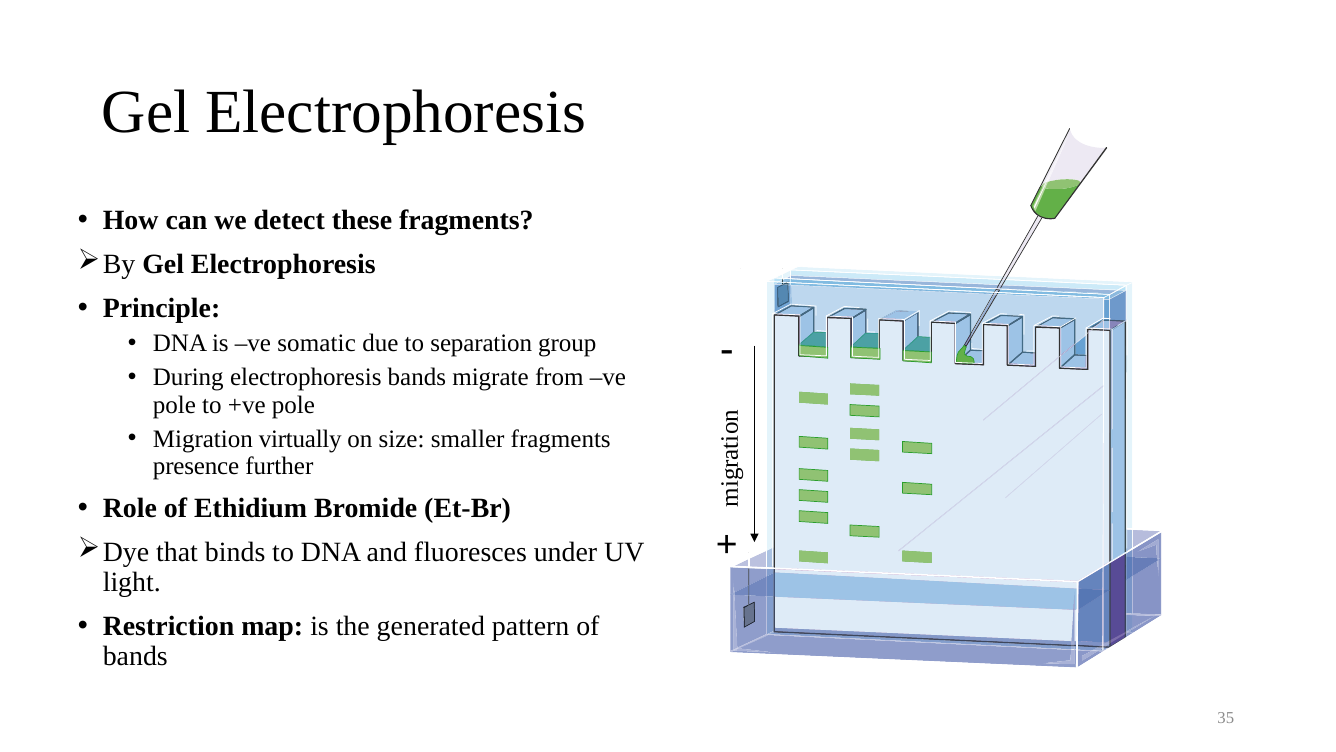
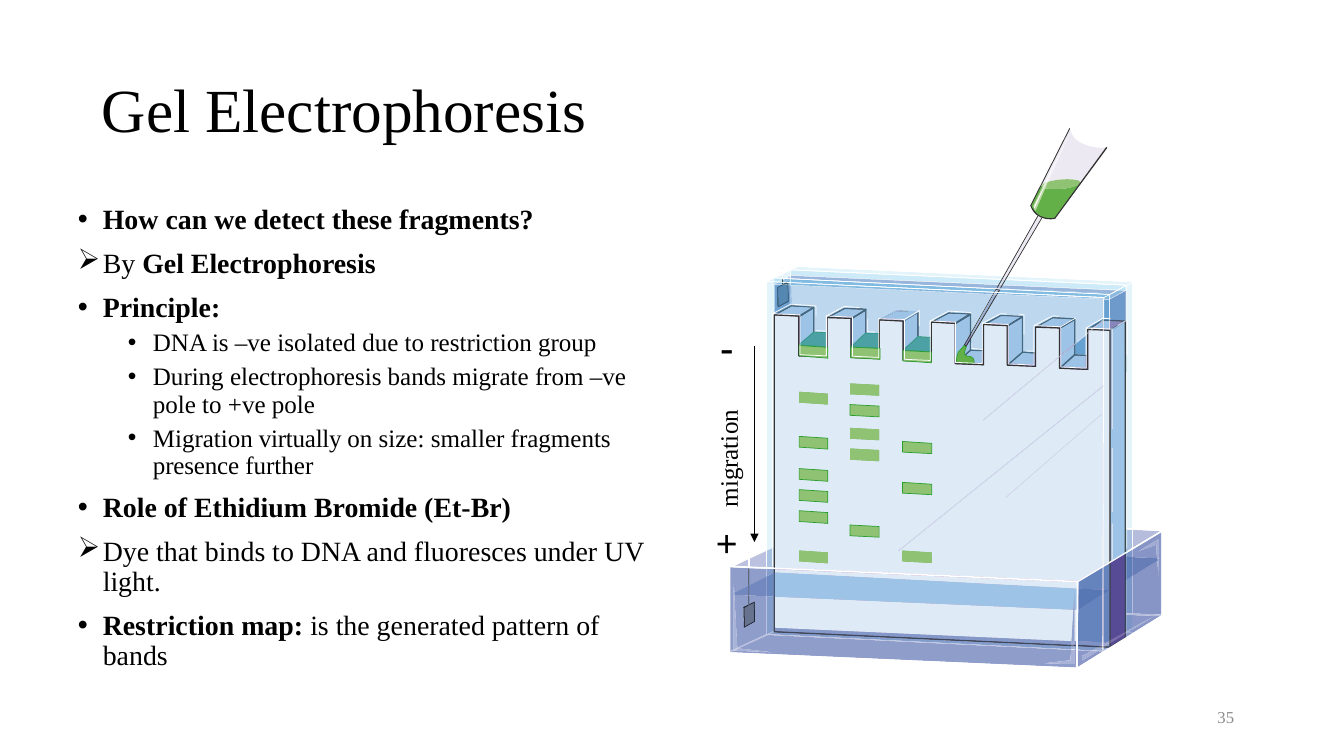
somatic: somatic -> isolated
to separation: separation -> restriction
